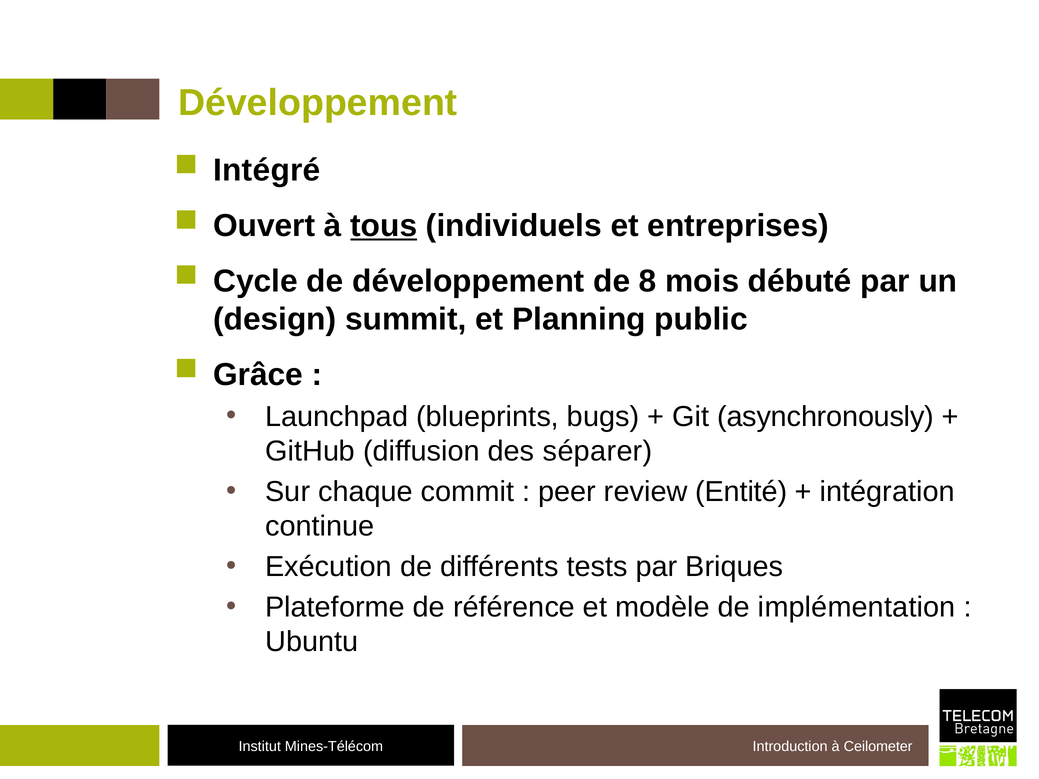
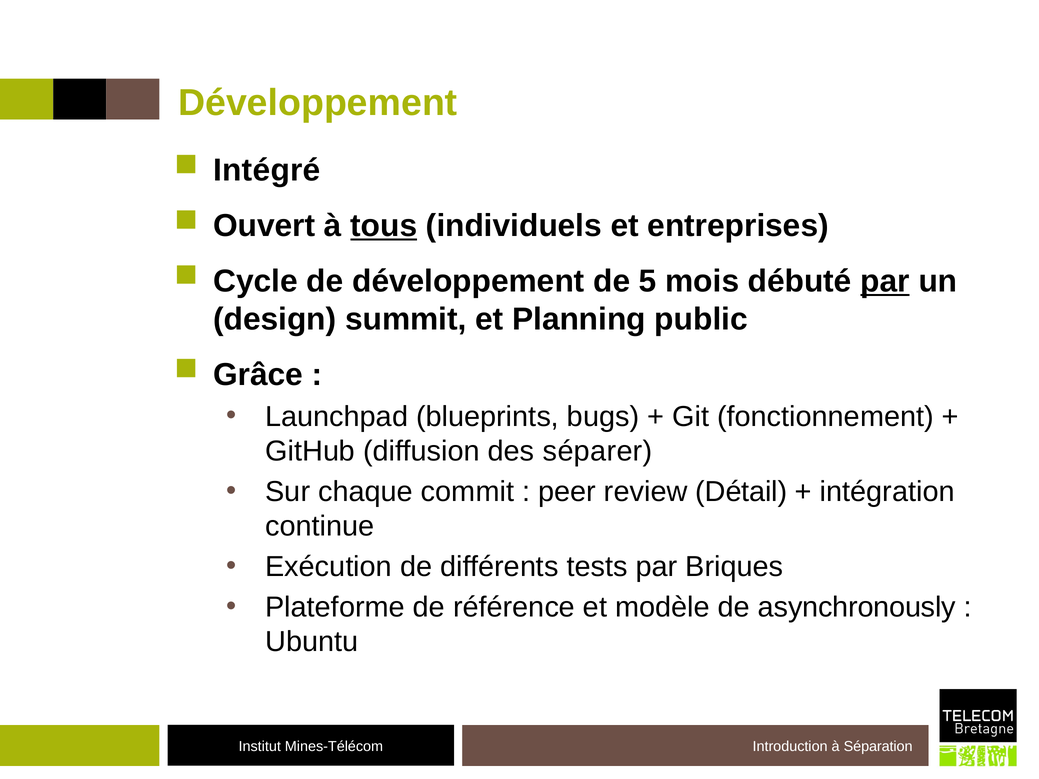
8: 8 -> 5
par at (885, 281) underline: none -> present
asynchronously: asynchronously -> fonctionnement
Entité: Entité -> Détail
implémentation: implémentation -> asynchronously
Ceilometer: Ceilometer -> Séparation
